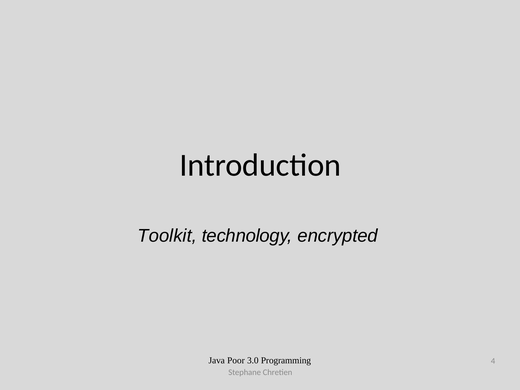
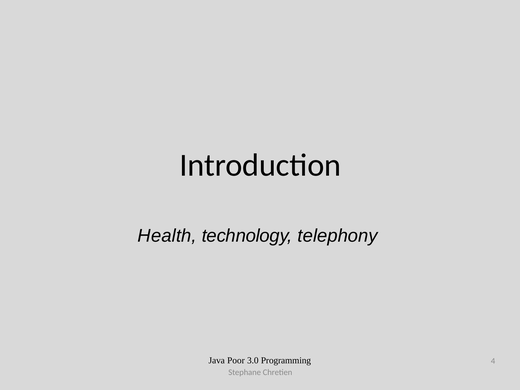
Toolkit: Toolkit -> Health
encrypted: encrypted -> telephony
